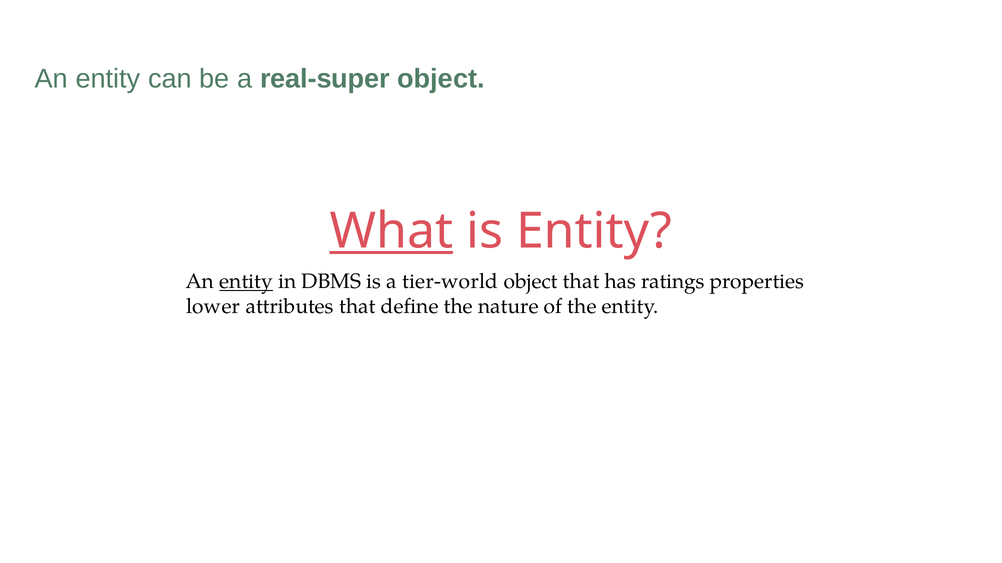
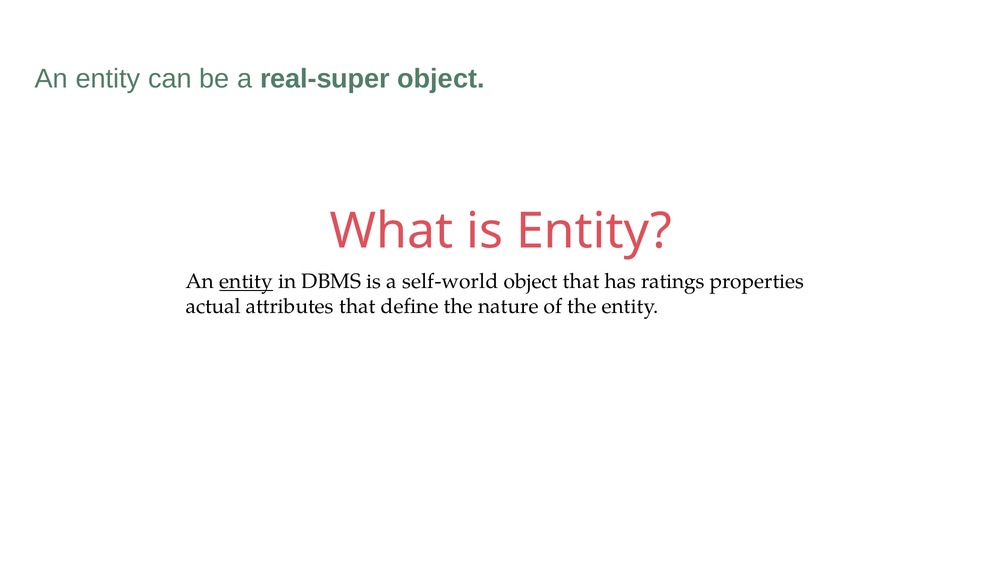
What underline: present -> none
tier-world: tier-world -> self-world
lower: lower -> actual
